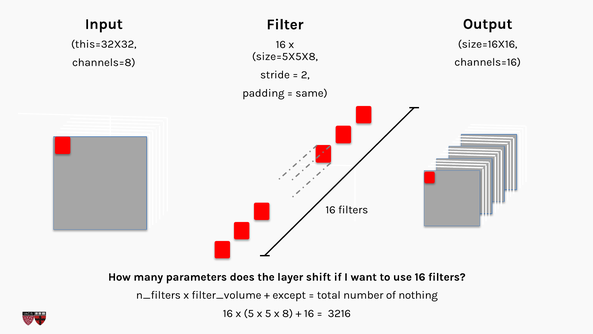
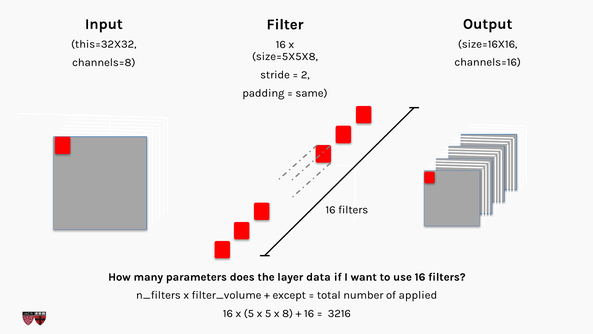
shift: shift -> data
nothing: nothing -> applied
